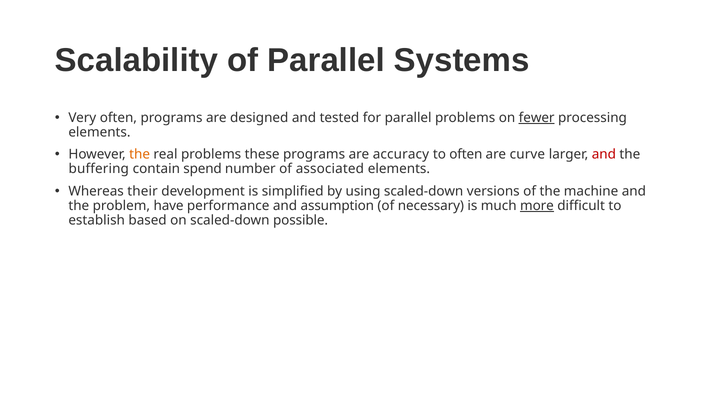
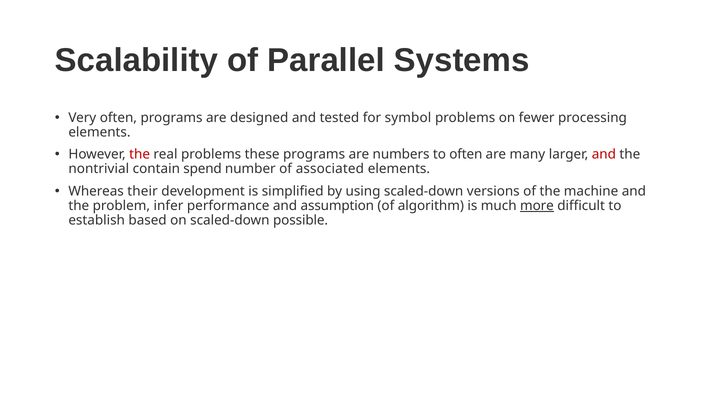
for parallel: parallel -> symbol
fewer underline: present -> none
the at (140, 154) colour: orange -> red
accuracy: accuracy -> numbers
curve: curve -> many
buffering: buffering -> nontrivial
have: have -> infer
necessary: necessary -> algorithm
